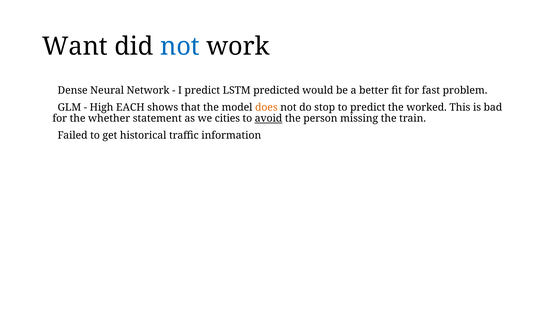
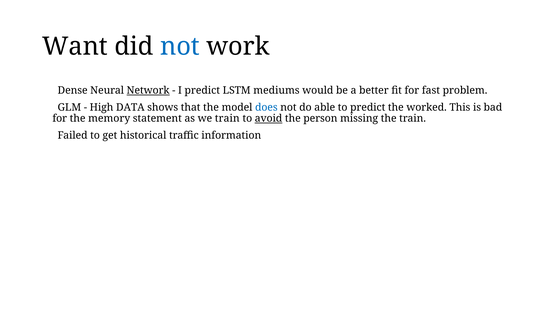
Network underline: none -> present
predicted: predicted -> mediums
EACH: EACH -> DATA
does colour: orange -> blue
stop: stop -> able
whether: whether -> memory
we cities: cities -> train
